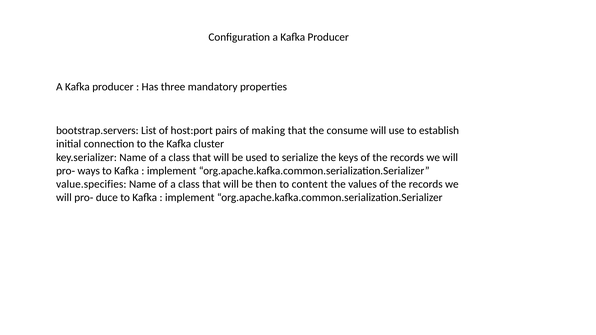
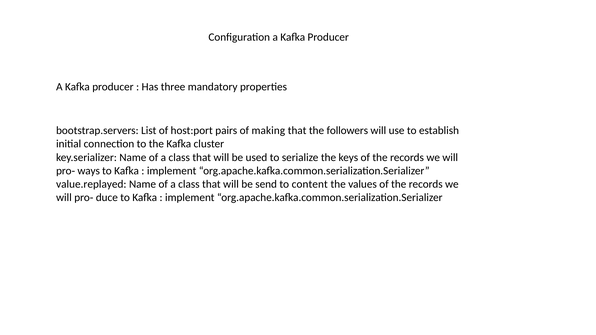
consume: consume -> followers
value.specifies: value.specifies -> value.replayed
then: then -> send
